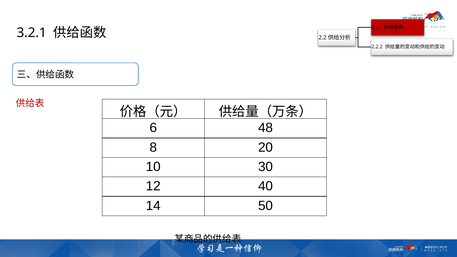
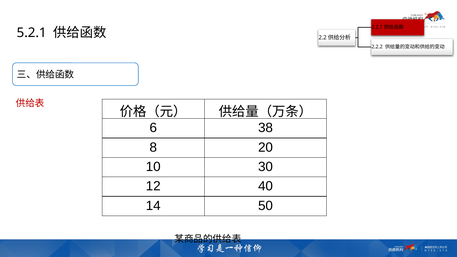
3.2.1: 3.2.1 -> 5.2.1
48: 48 -> 38
